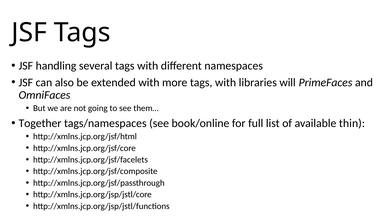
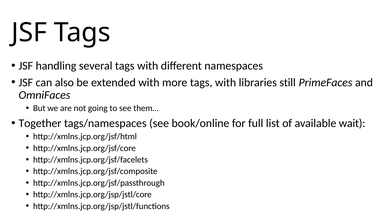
will: will -> still
thin: thin -> wait
